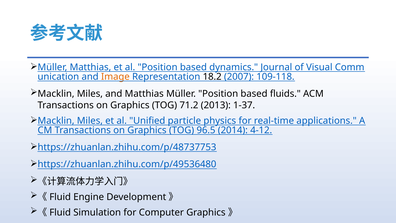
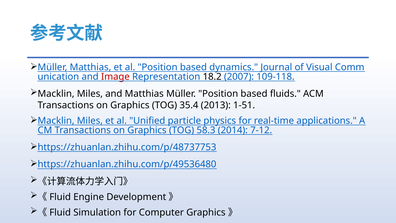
Image colour: orange -> red
71.2: 71.2 -> 35.4
1-37: 1-37 -> 1-51
96.5: 96.5 -> 58.3
4-12: 4-12 -> 7-12
